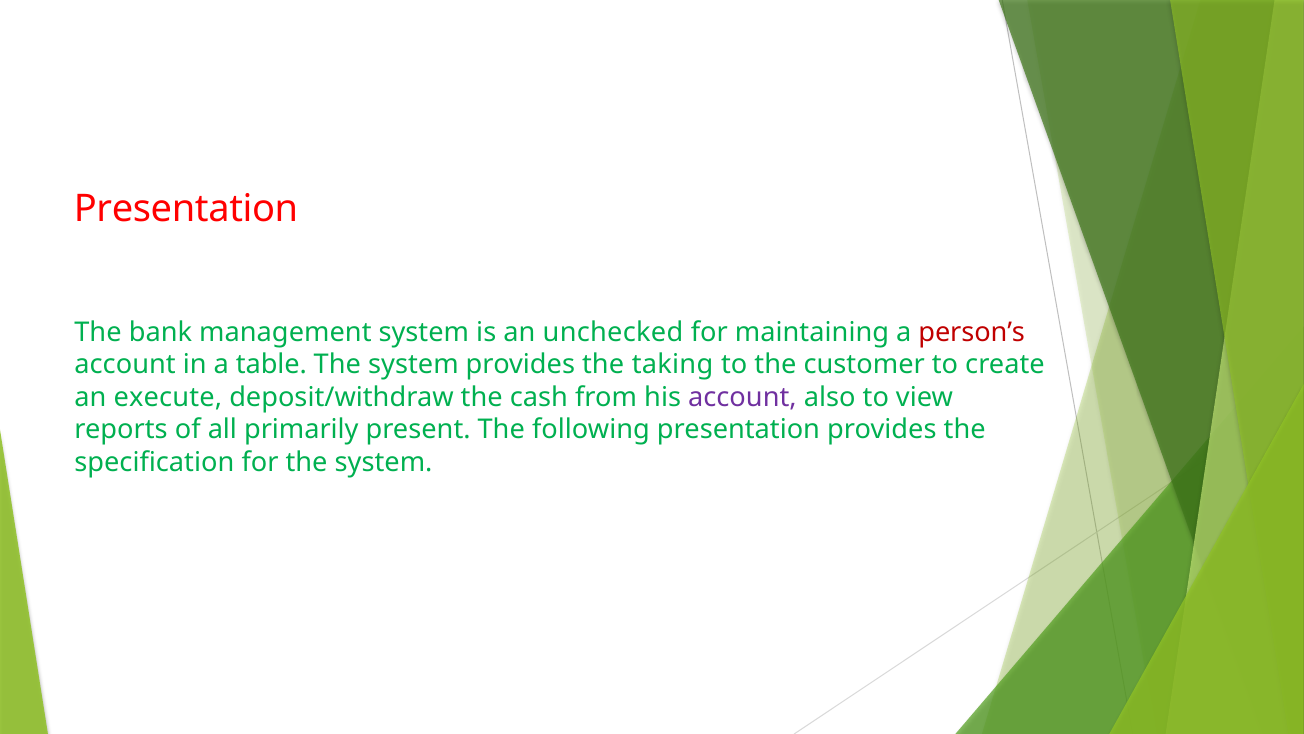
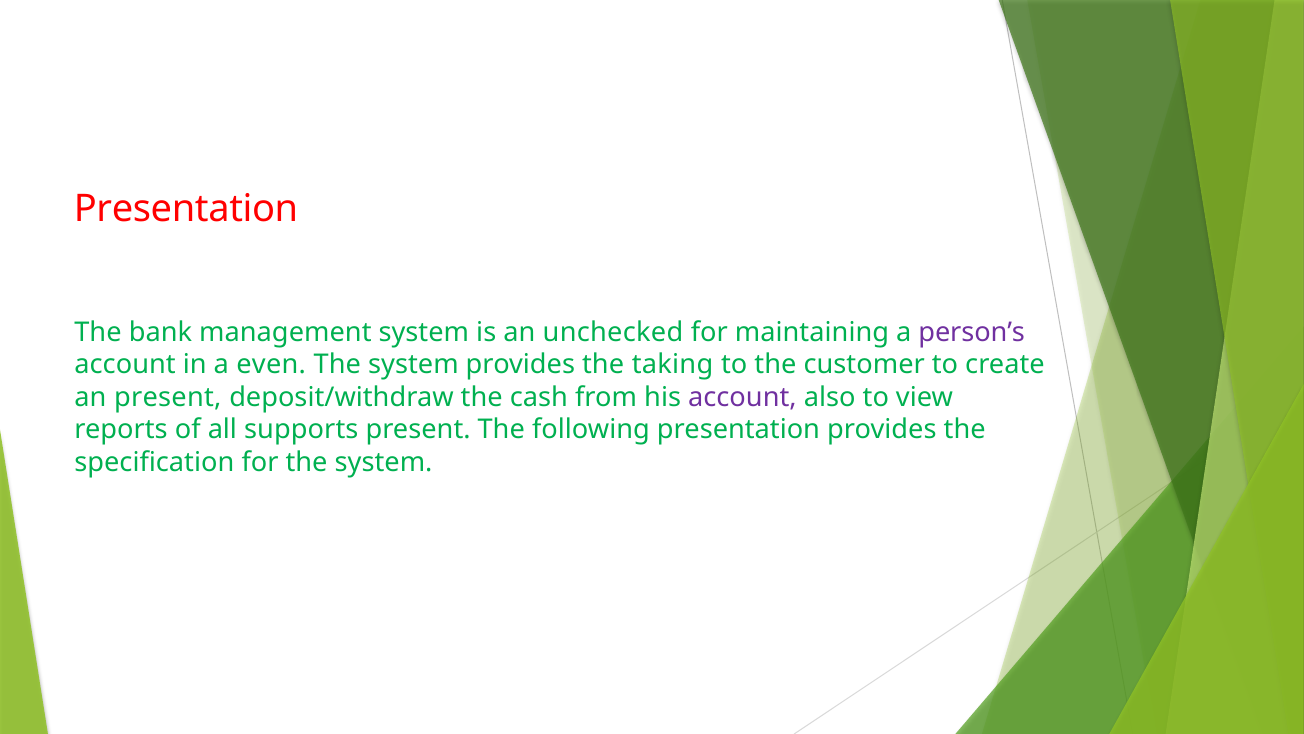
person’s colour: red -> purple
table: table -> even
an execute: execute -> present
primarily: primarily -> supports
